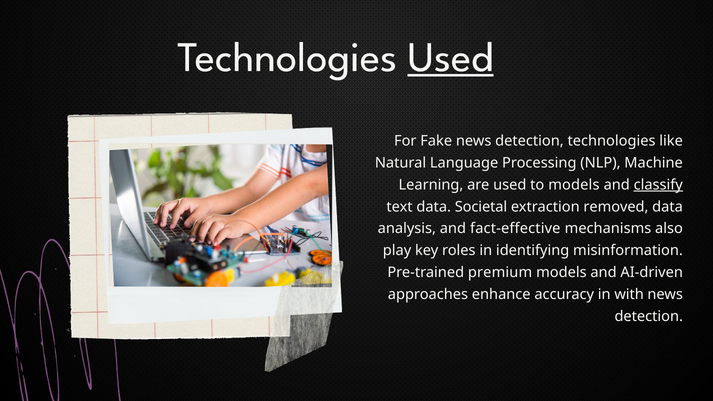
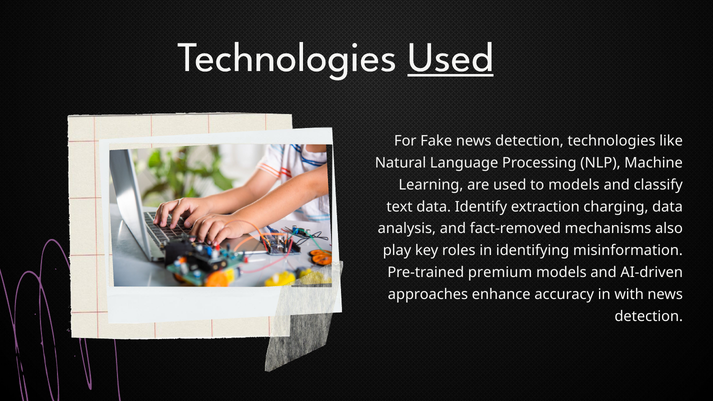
classify underline: present -> none
Societal: Societal -> Identify
removed: removed -> charging
fact-effective: fact-effective -> fact-removed
